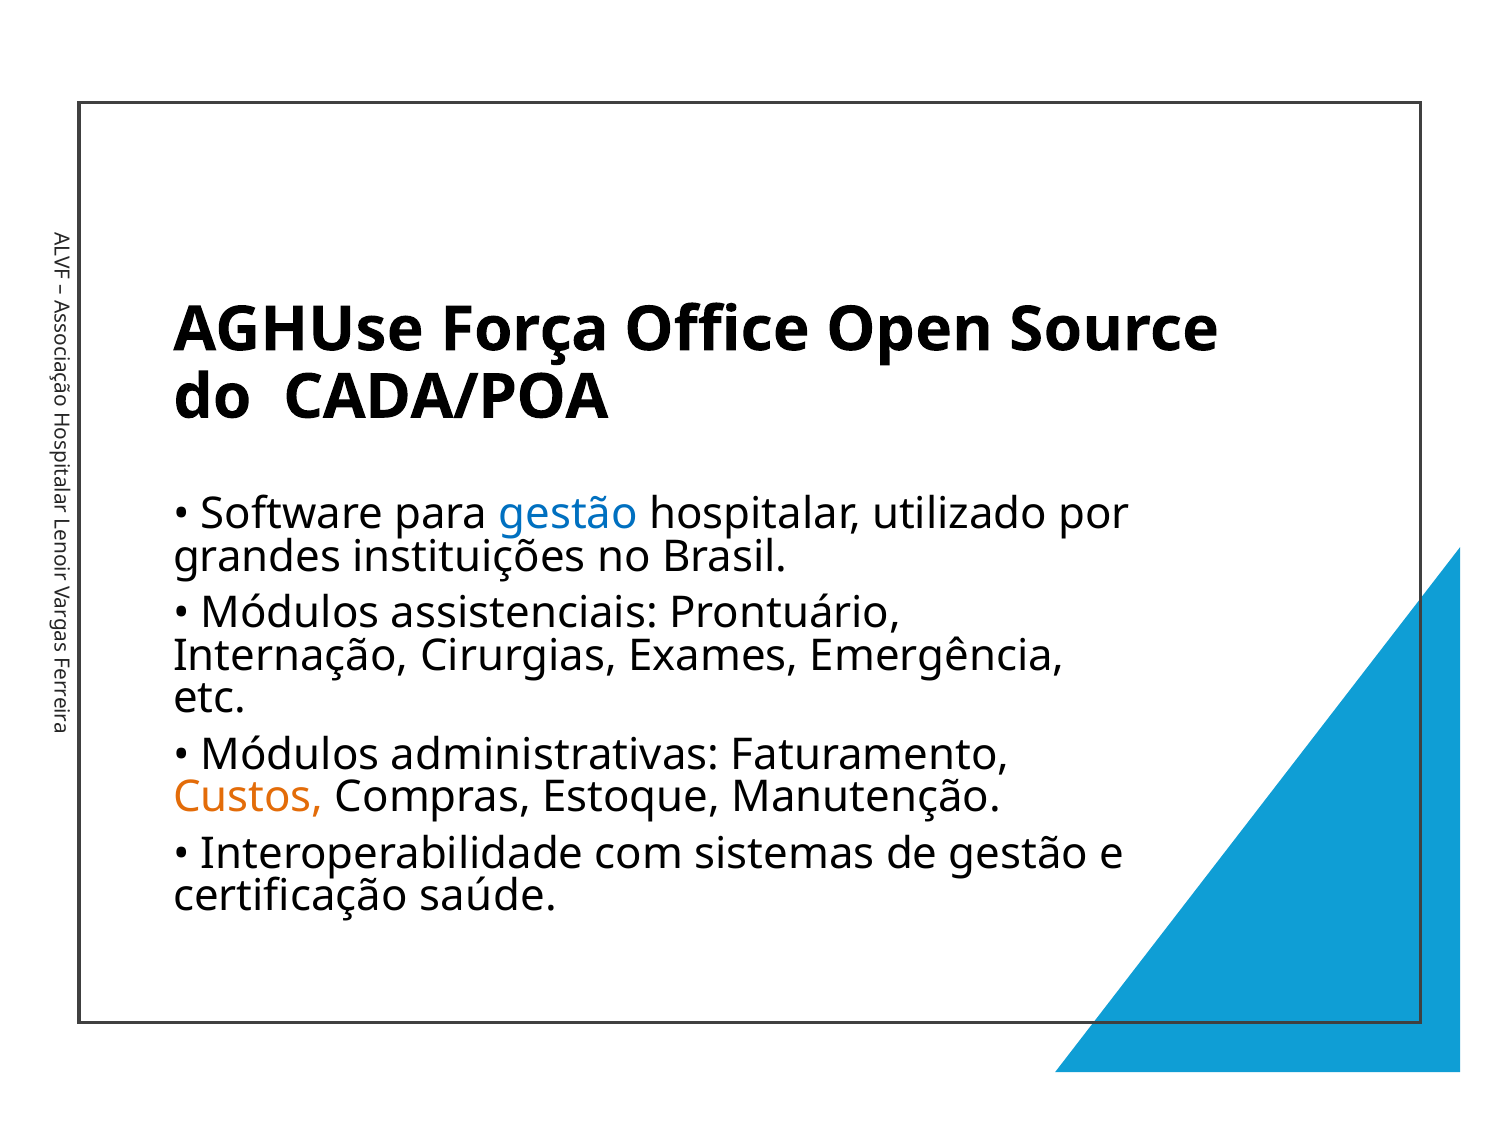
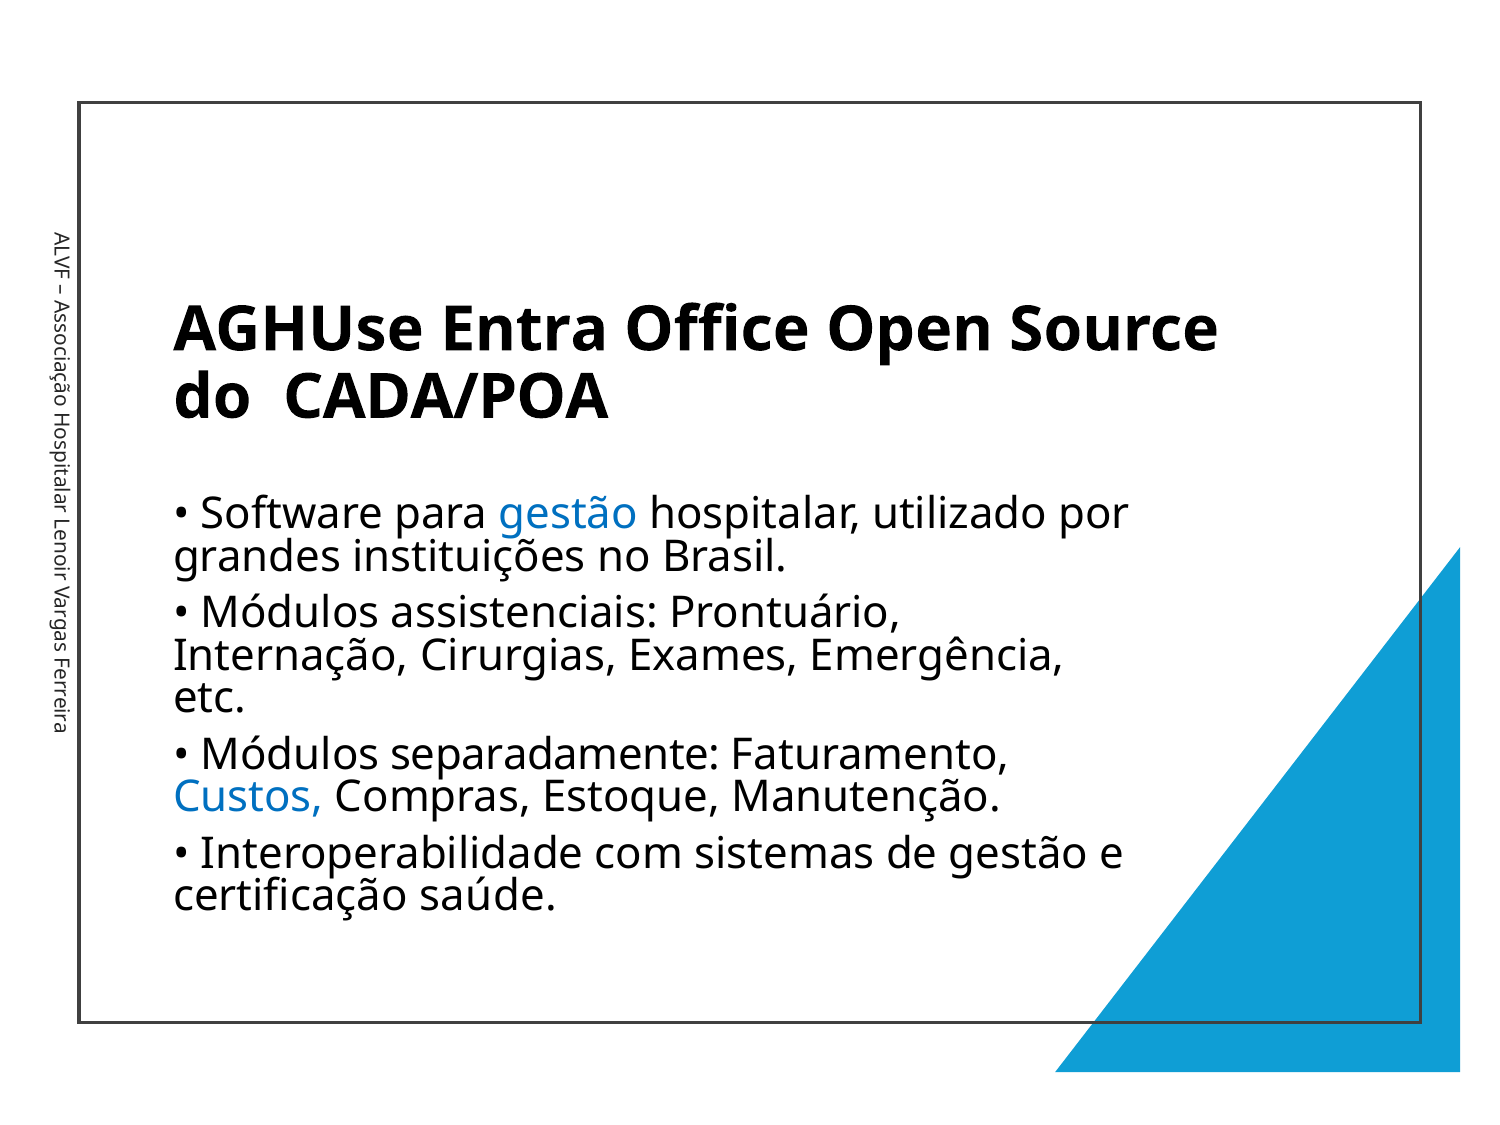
Força: Força -> Entra
administrativas: administrativas -> separadamente
Custos colour: orange -> blue
